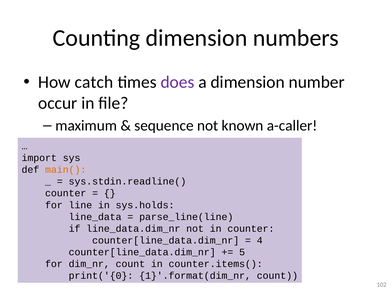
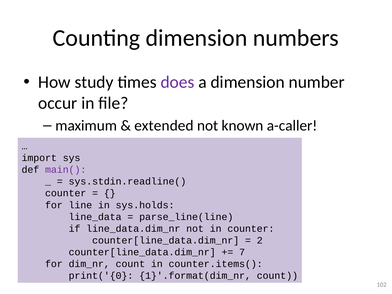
catch: catch -> study
sequence: sequence -> extended
main( colour: orange -> purple
4: 4 -> 2
5: 5 -> 7
